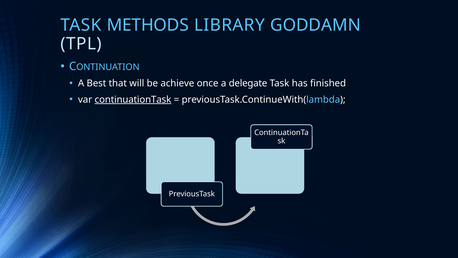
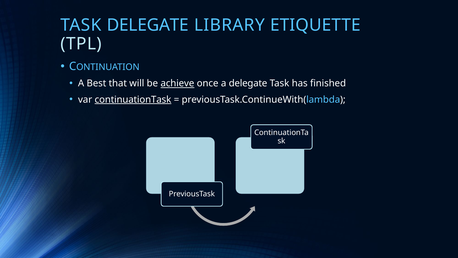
TASK METHODS: METHODS -> DELEGATE
GODDAMN: GODDAMN -> ETIQUETTE
achieve underline: none -> present
